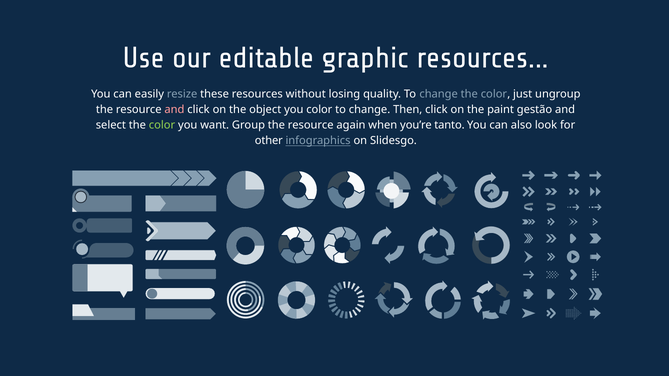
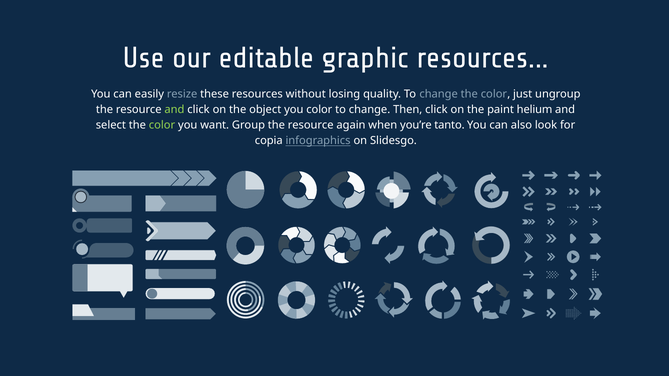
and at (174, 110) colour: pink -> light green
gestão: gestão -> helium
other: other -> copia
